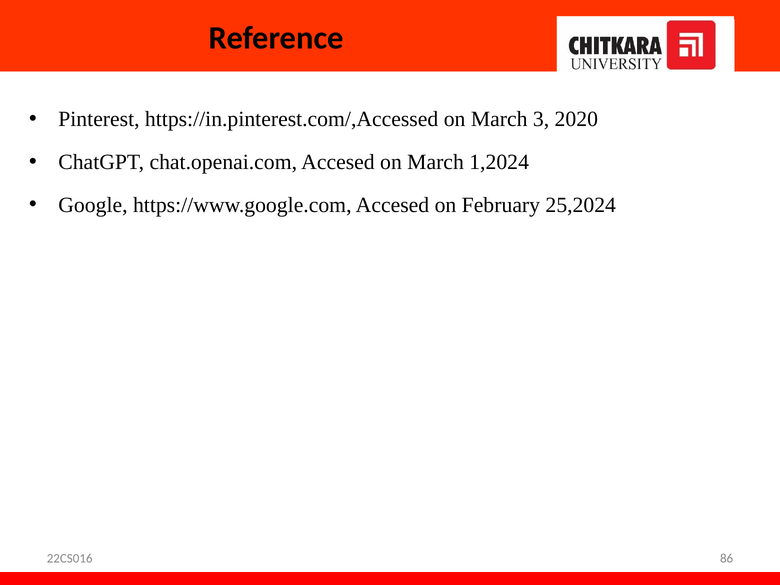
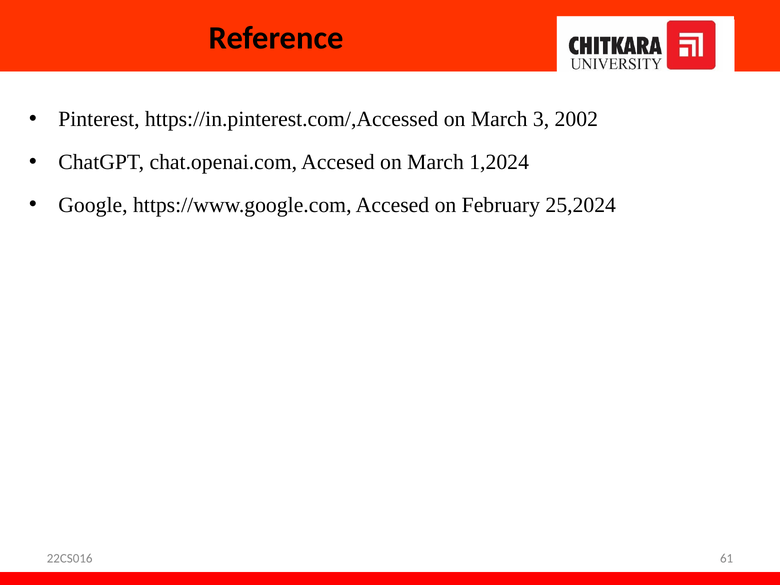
2020: 2020 -> 2002
86: 86 -> 61
